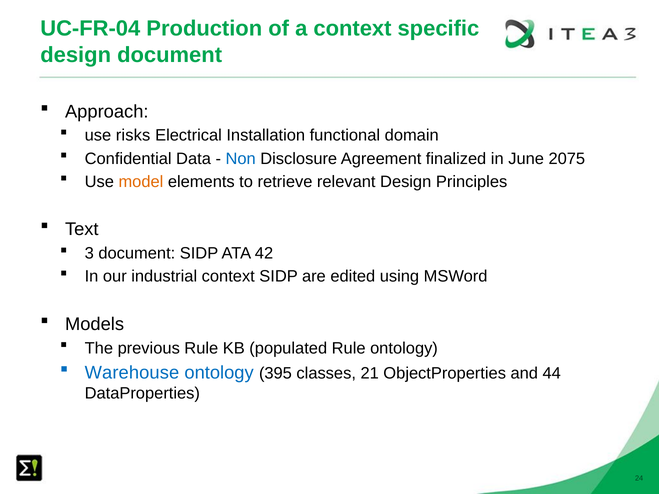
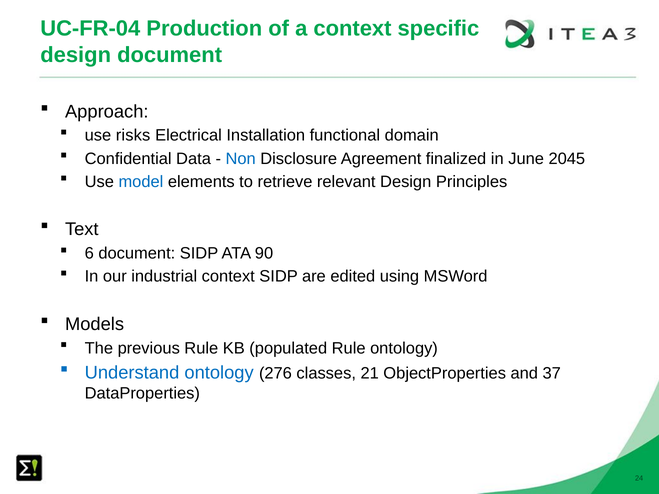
2075: 2075 -> 2045
model colour: orange -> blue
3: 3 -> 6
42: 42 -> 90
Warehouse: Warehouse -> Understand
395: 395 -> 276
44: 44 -> 37
